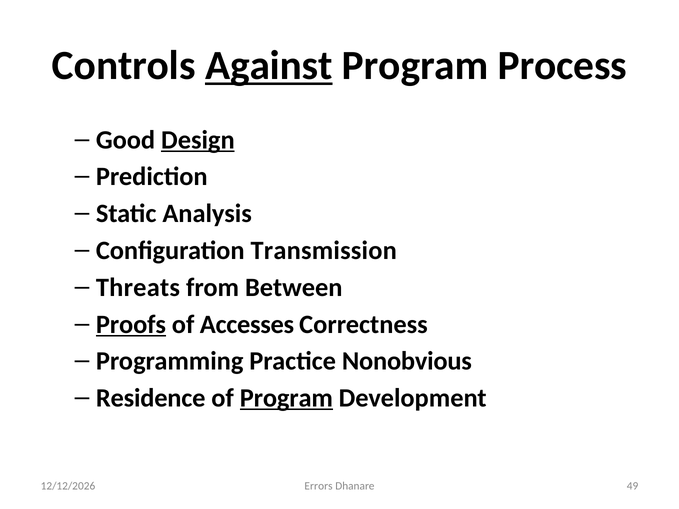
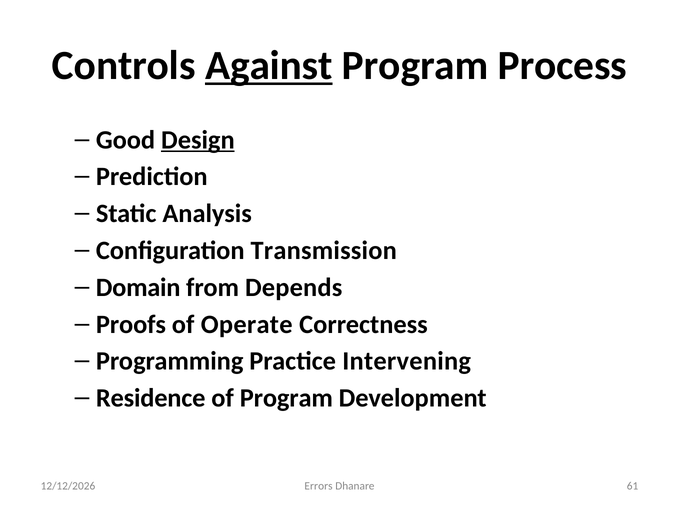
Threats: Threats -> Domain
Between: Between -> Depends
Proofs underline: present -> none
Accesses: Accesses -> Operate
Nonobvious: Nonobvious -> Intervening
Program at (286, 398) underline: present -> none
49: 49 -> 61
